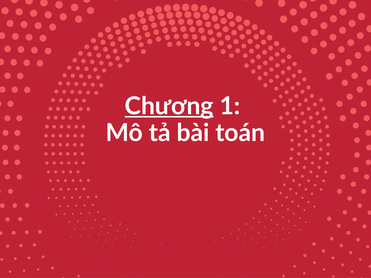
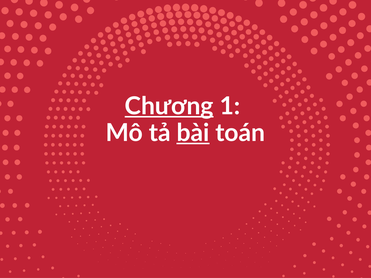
bài underline: none -> present
